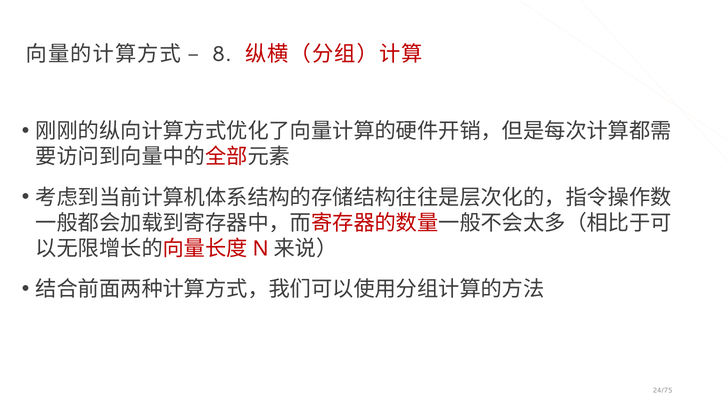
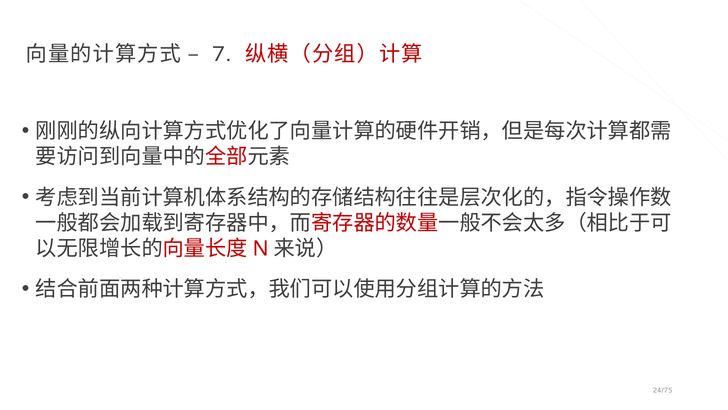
8: 8 -> 7
